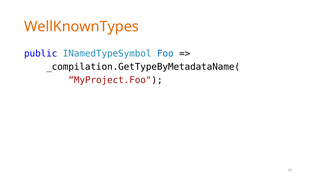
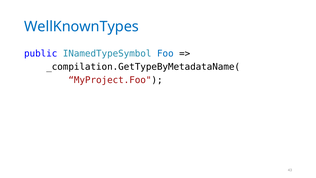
WellKnownTypes colour: orange -> blue
